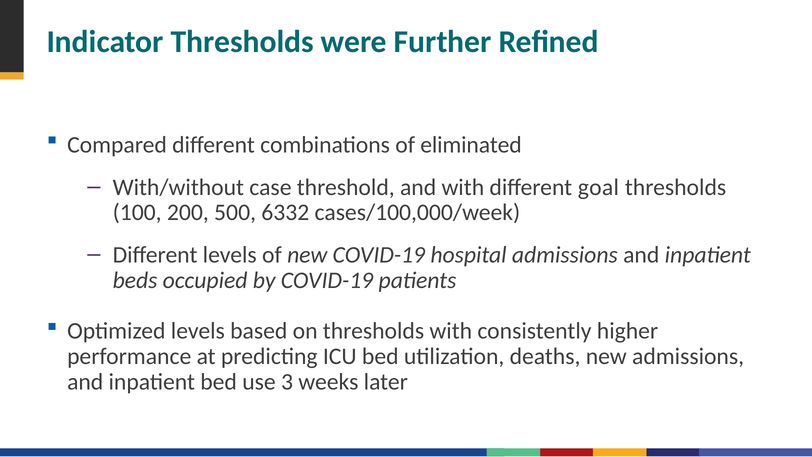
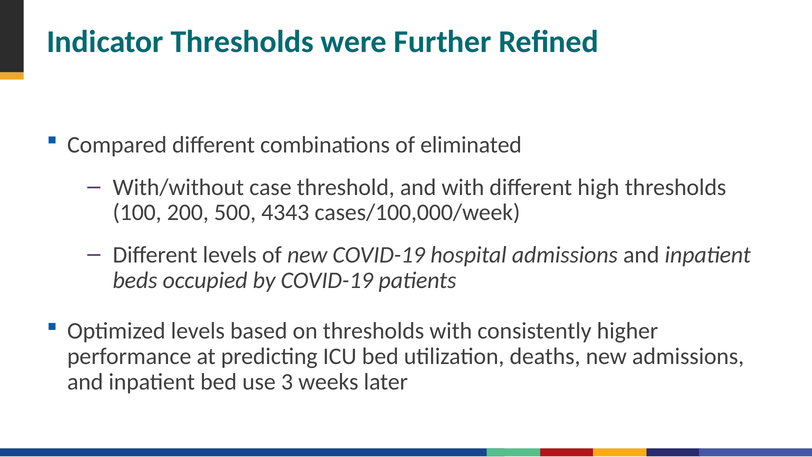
goal: goal -> high
6332: 6332 -> 4343
